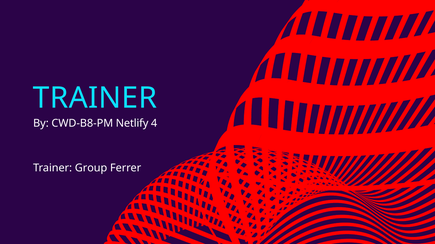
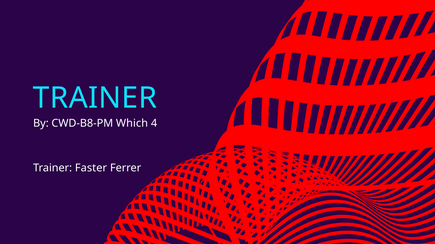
Netlify: Netlify -> Which
Group: Group -> Faster
